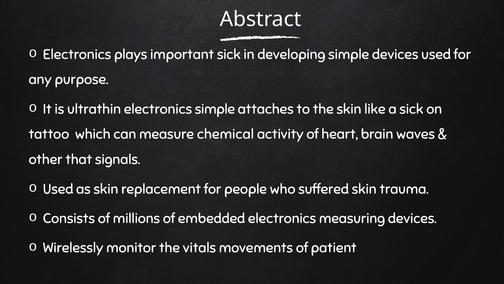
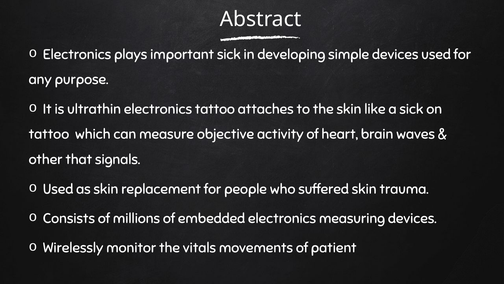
electronics simple: simple -> tattoo
chemical: chemical -> objective
